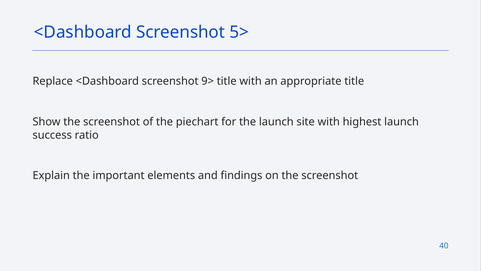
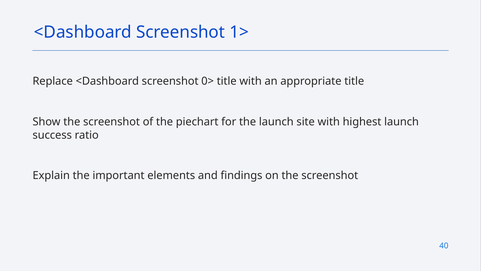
5>: 5> -> 1>
9>: 9> -> 0>
